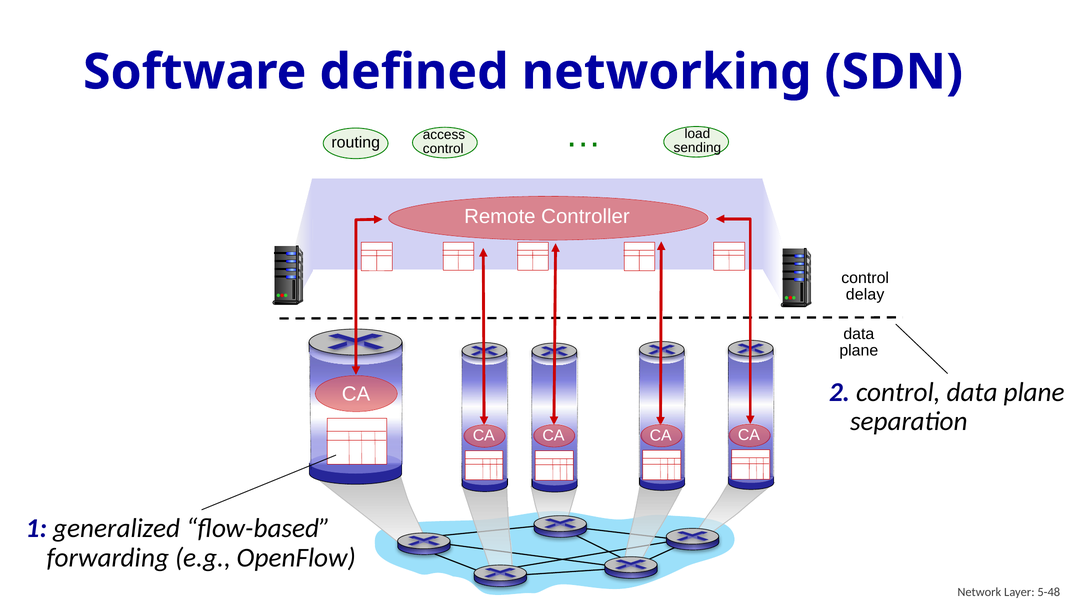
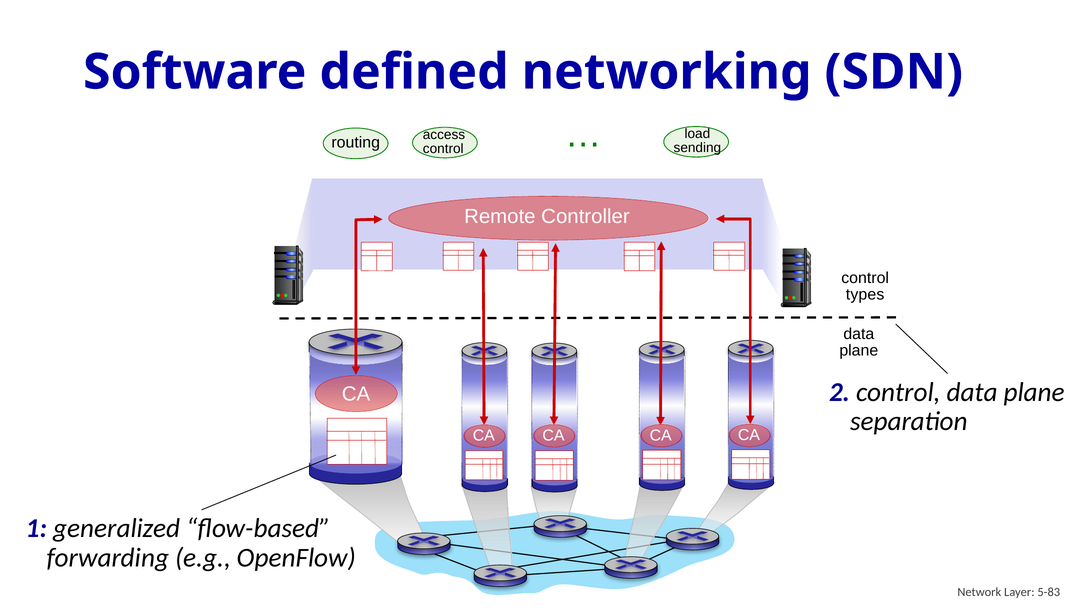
delay: delay -> types
5-48: 5-48 -> 5-83
